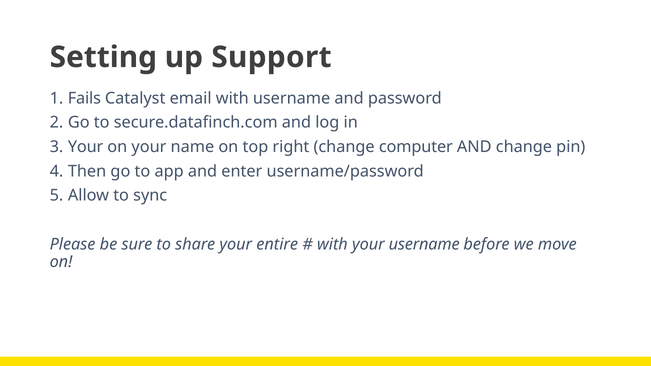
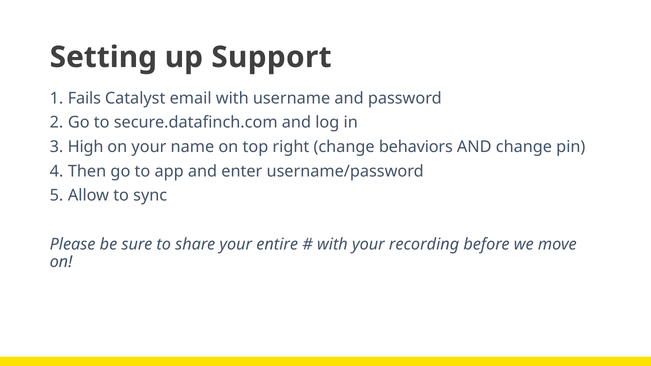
Your at (86, 147): Your -> High
computer: computer -> behaviors
your username: username -> recording
